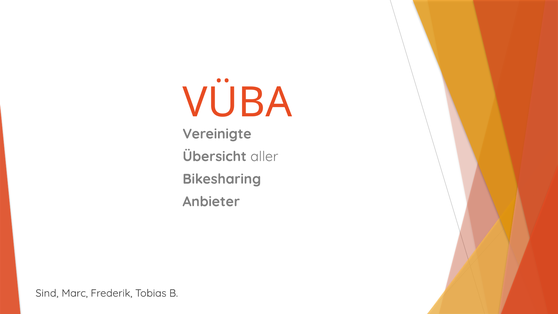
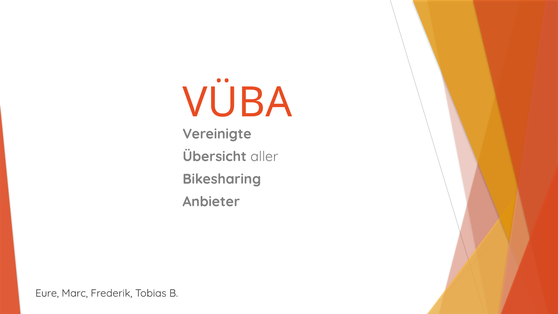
Sind: Sind -> Eure
